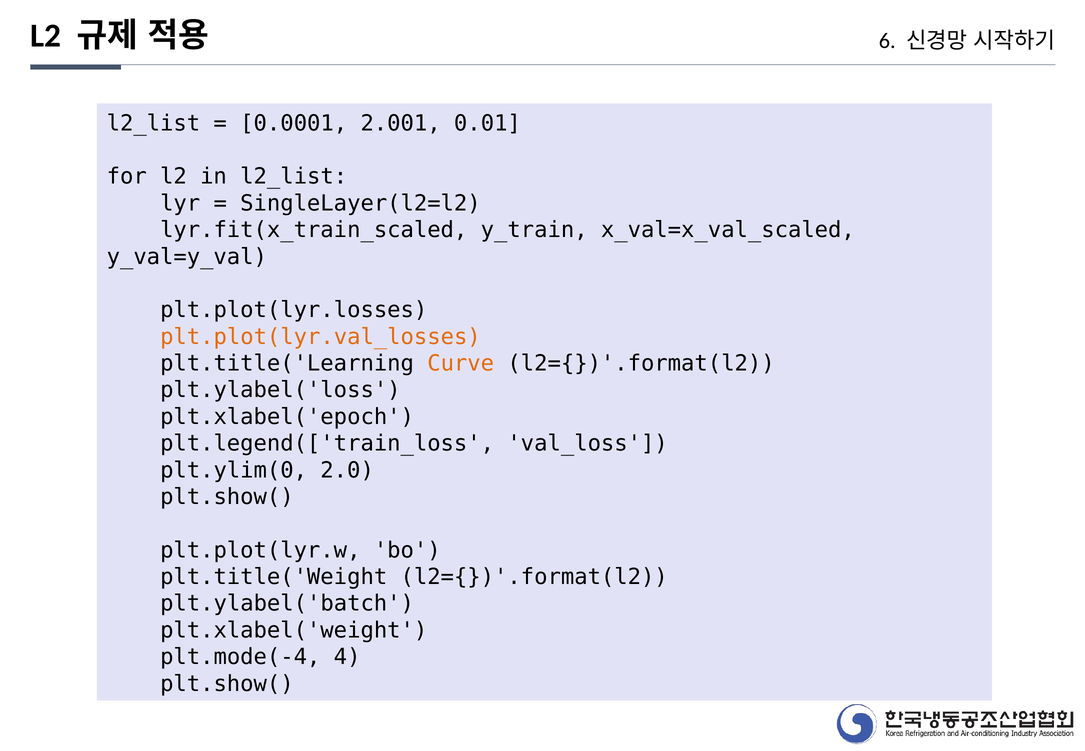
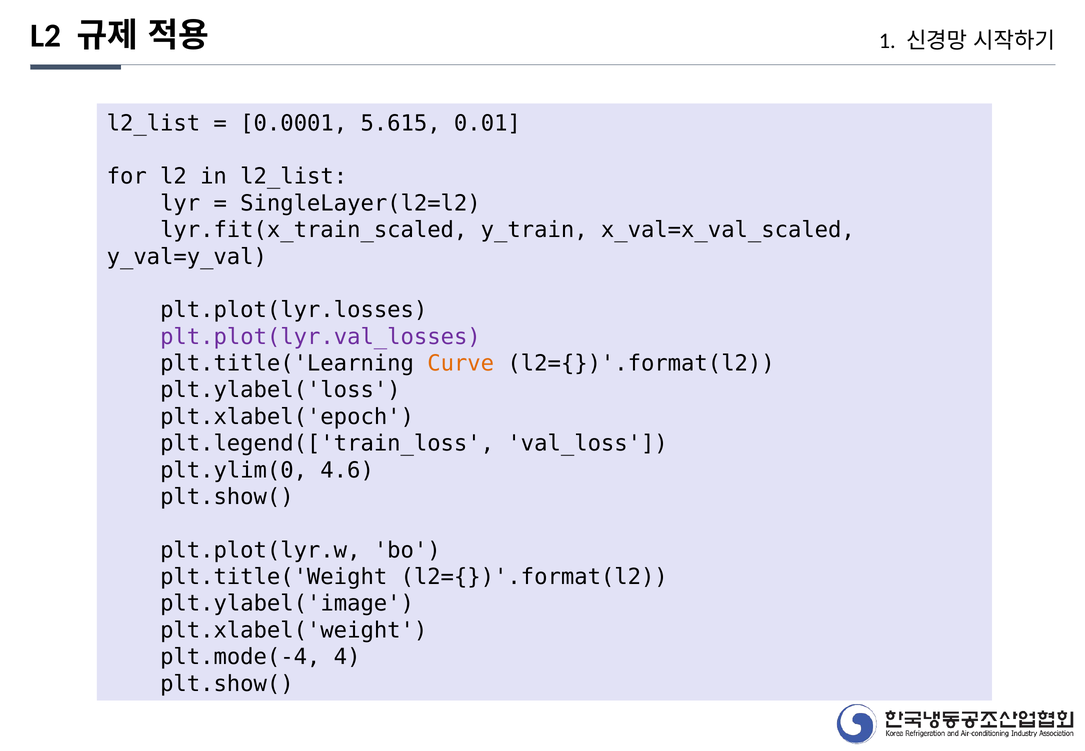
6: 6 -> 1
2.001: 2.001 -> 5.615
plt.plot(lyr.val_losses colour: orange -> purple
2.0: 2.0 -> 4.6
plt.ylabel('batch: plt.ylabel('batch -> plt.ylabel('image
